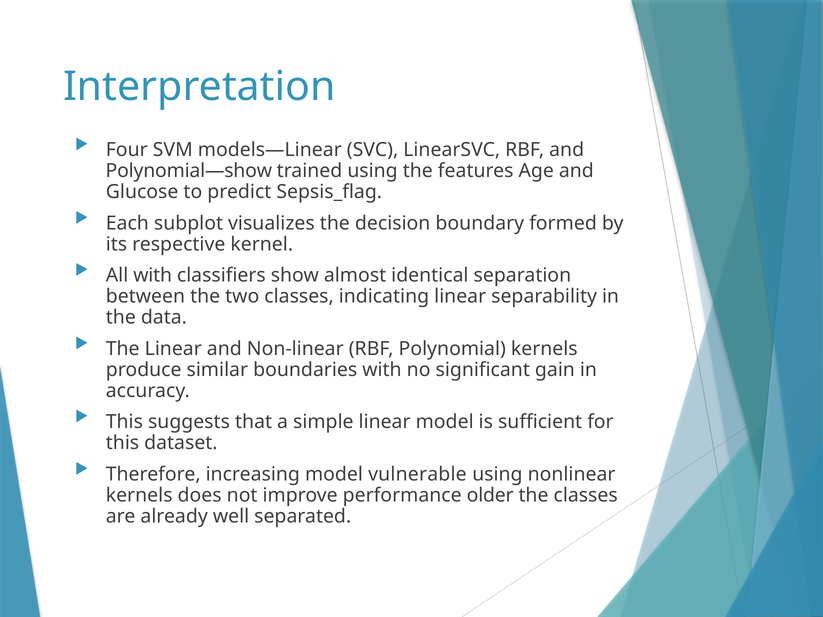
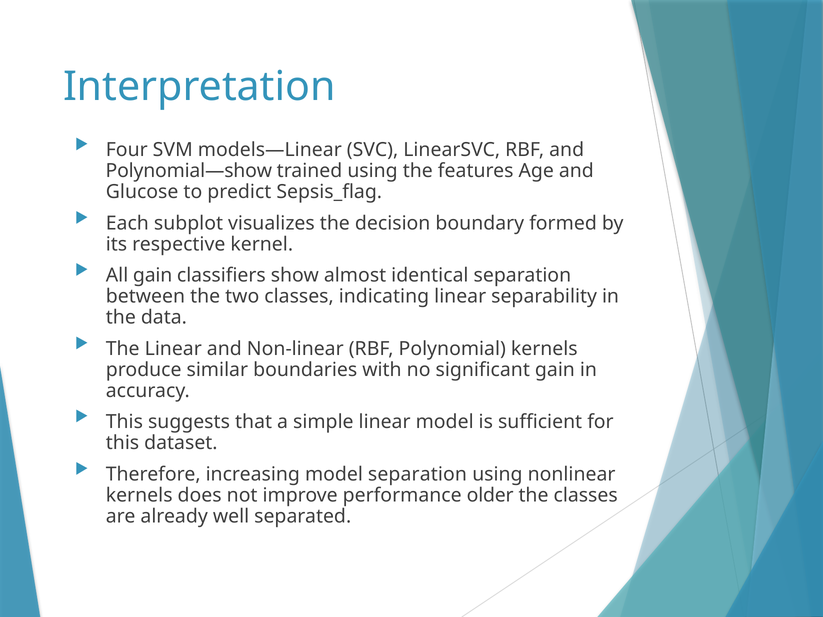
All with: with -> gain
model vulnerable: vulnerable -> separation
